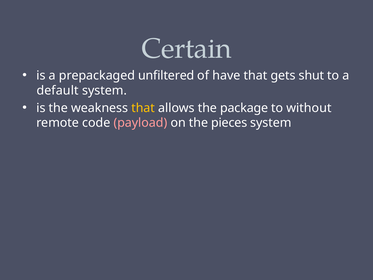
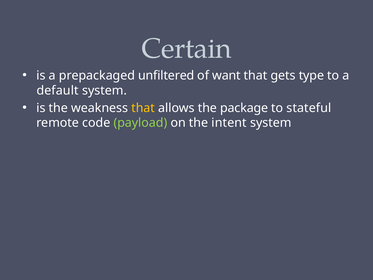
have: have -> want
shut: shut -> type
without: without -> stateful
payload colour: pink -> light green
pieces: pieces -> intent
